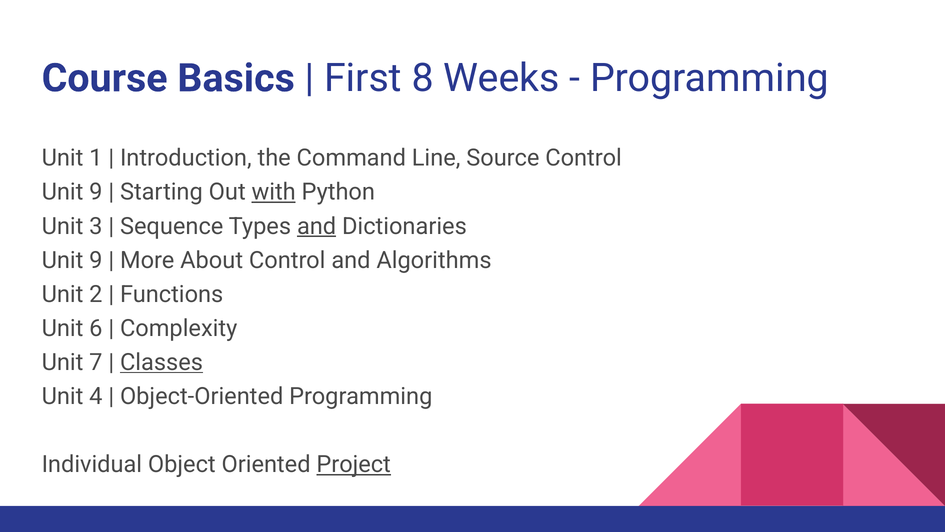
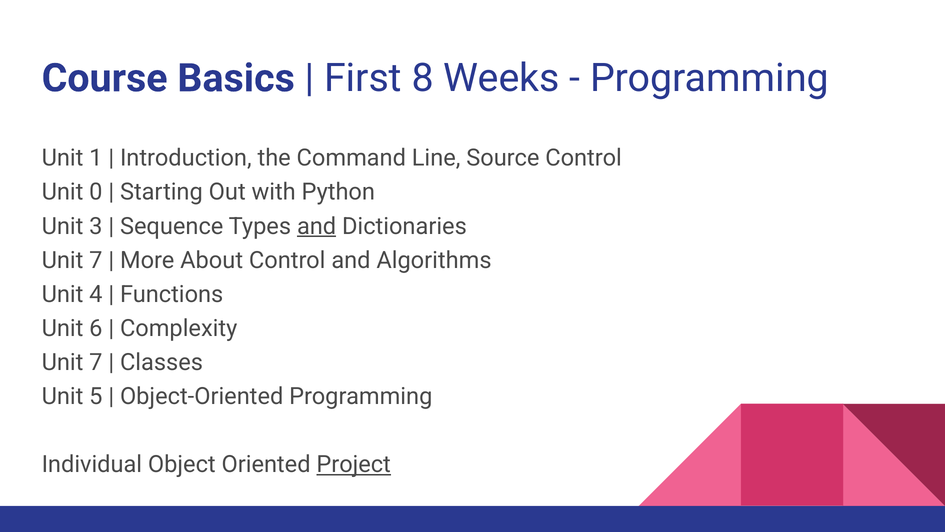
9 at (96, 192): 9 -> 0
with underline: present -> none
9 at (96, 260): 9 -> 7
2: 2 -> 4
Classes underline: present -> none
4: 4 -> 5
